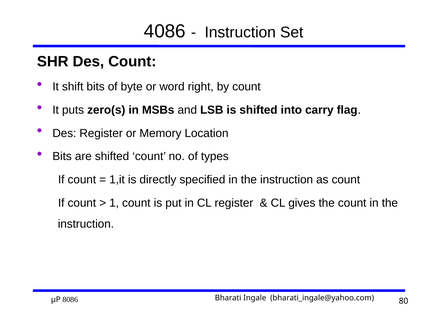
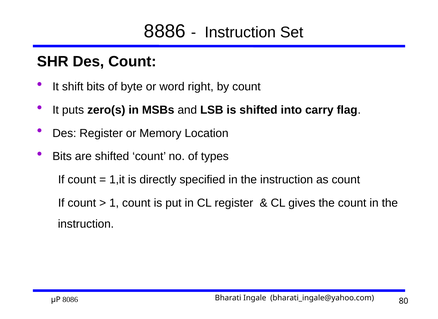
4086: 4086 -> 8886
